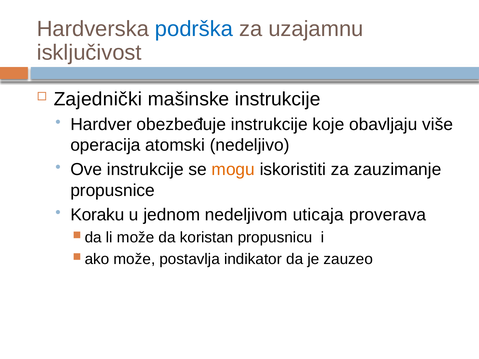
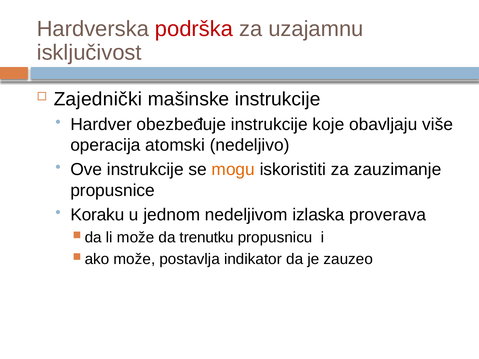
podrška colour: blue -> red
uticaja: uticaja -> izlaska
koristan: koristan -> trenutku
